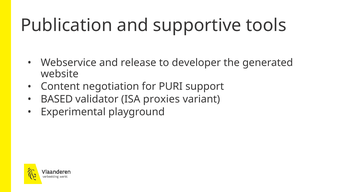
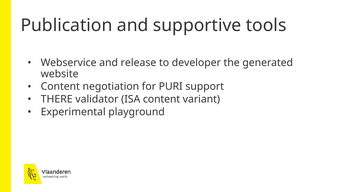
BASED: BASED -> THERE
ISA proxies: proxies -> content
